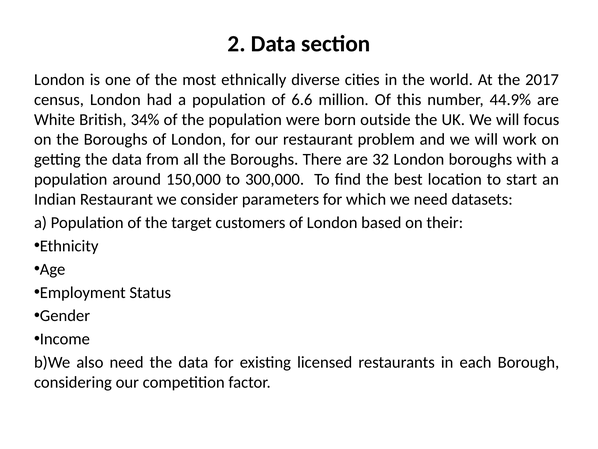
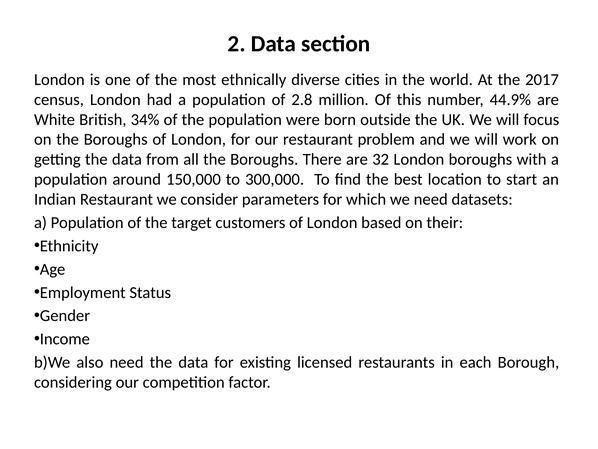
6.6: 6.6 -> 2.8
